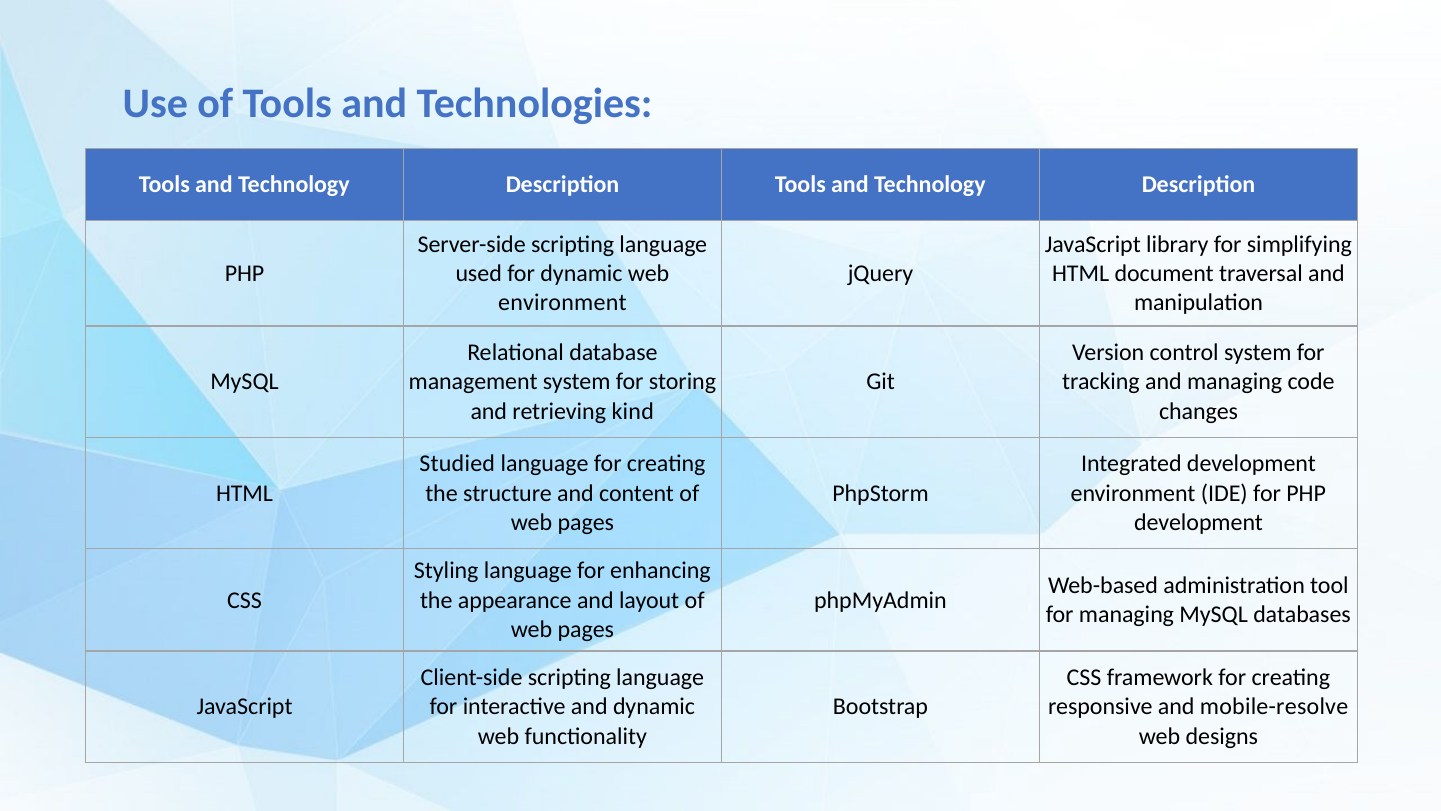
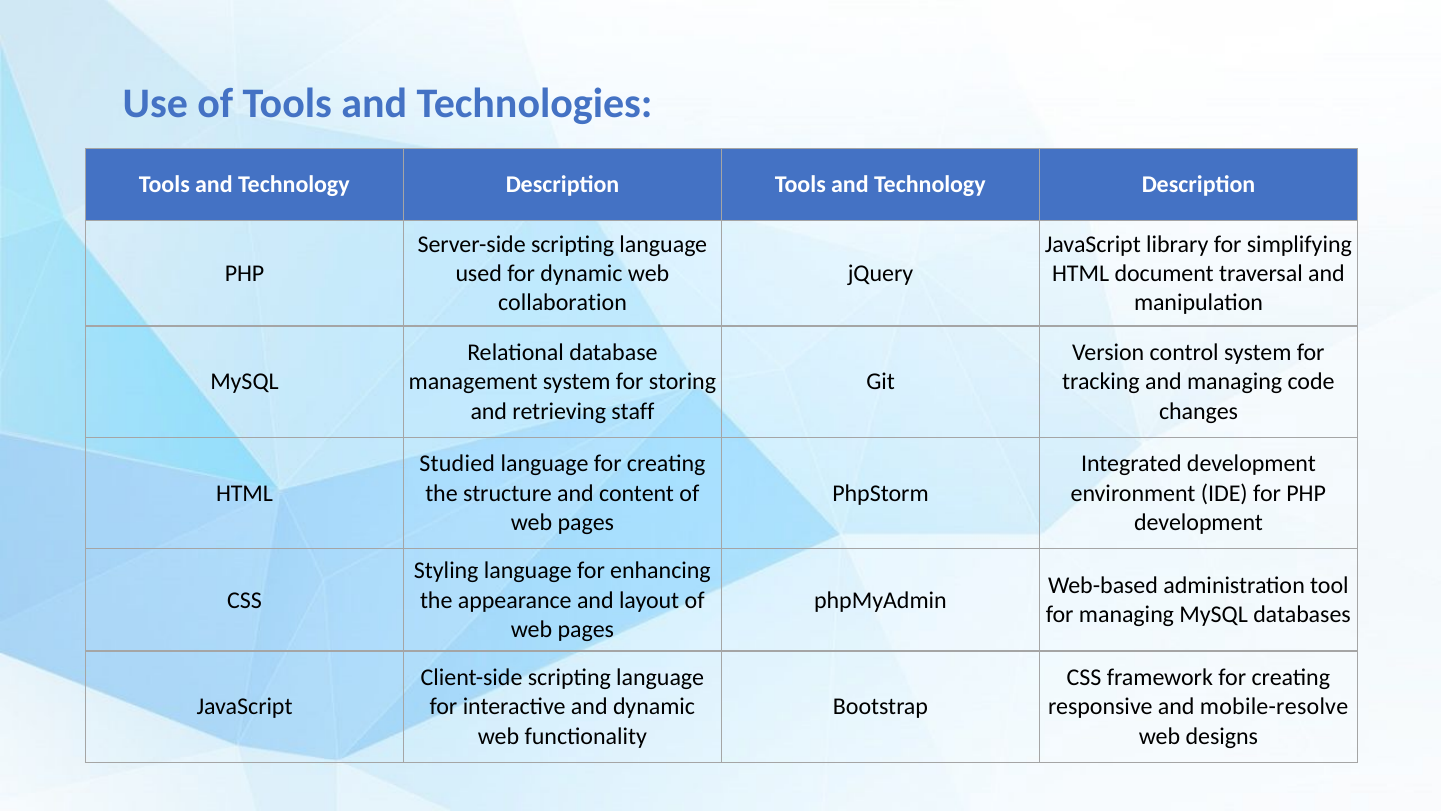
environment at (562, 303): environment -> collaboration
kind: kind -> staff
